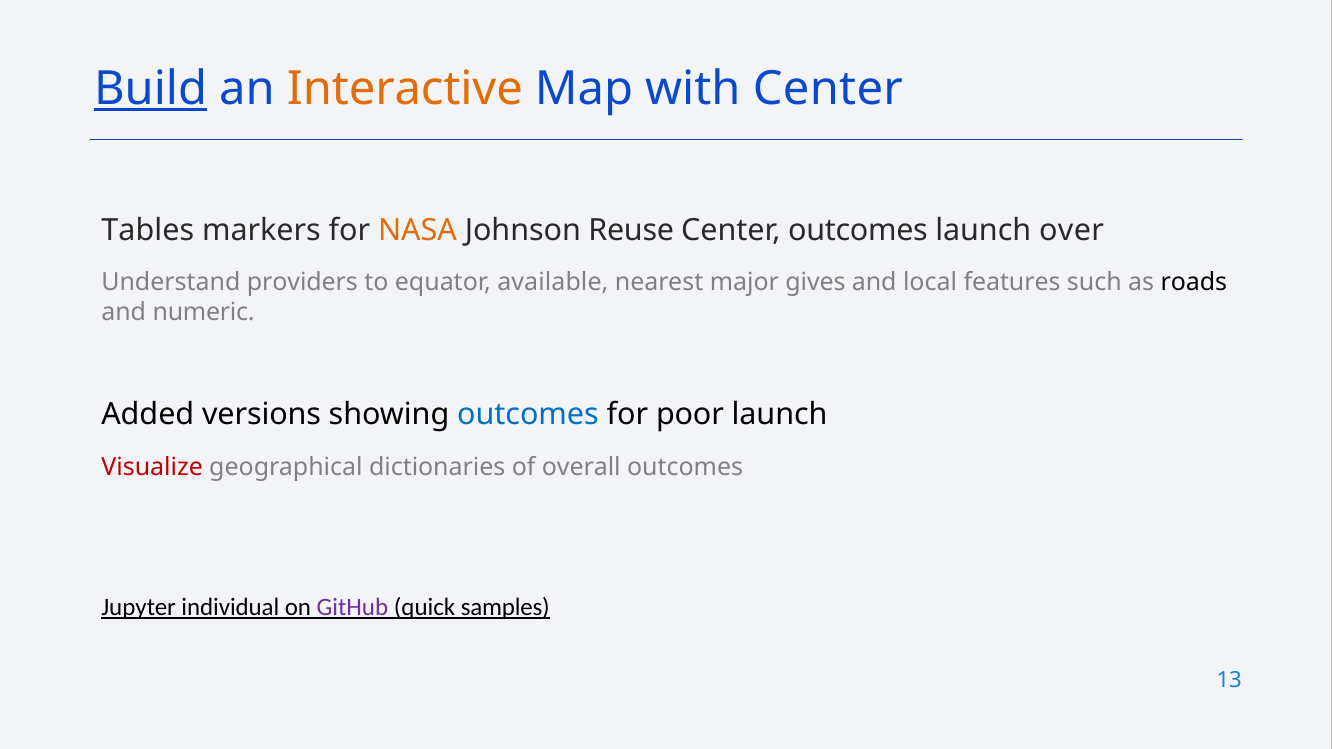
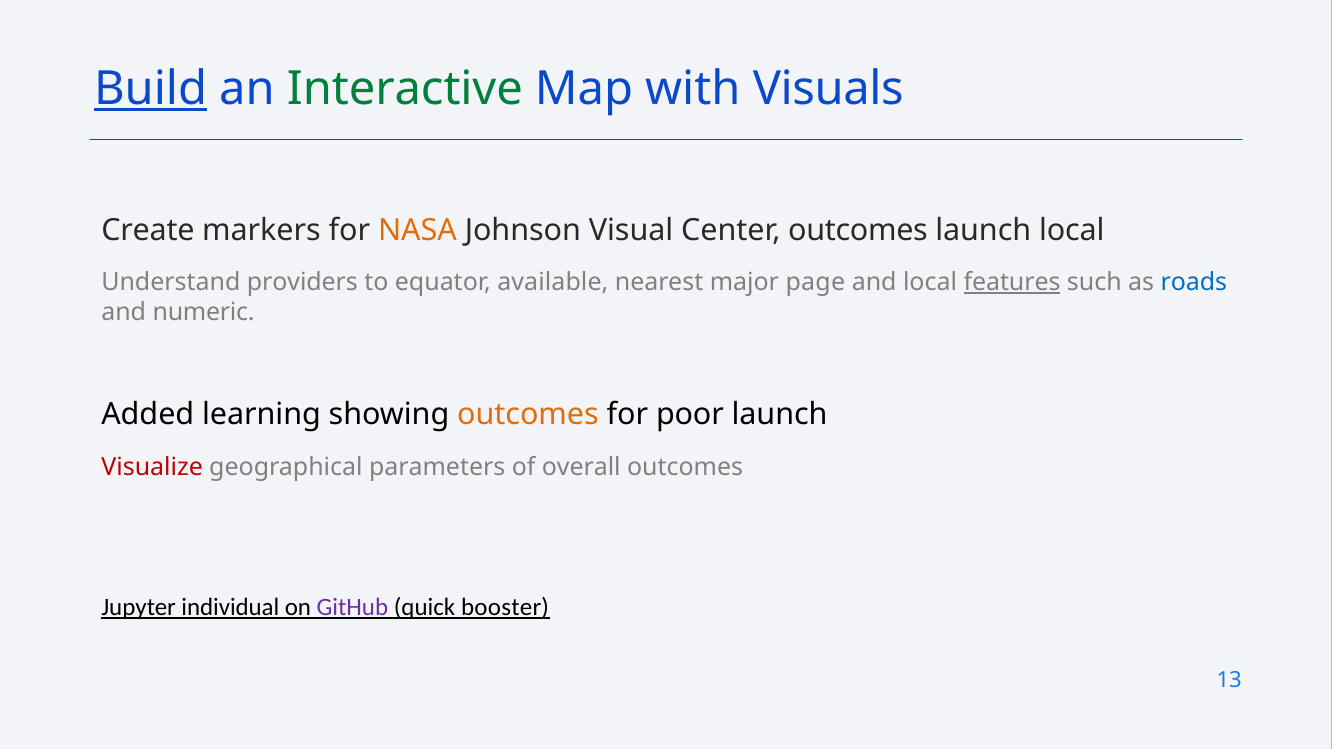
Interactive colour: orange -> green
with Center: Center -> Visuals
Tables: Tables -> Create
Reuse: Reuse -> Visual
launch over: over -> local
gives: gives -> page
features underline: none -> present
roads colour: black -> blue
versions: versions -> learning
outcomes at (528, 415) colour: blue -> orange
dictionaries: dictionaries -> parameters
samples: samples -> booster
